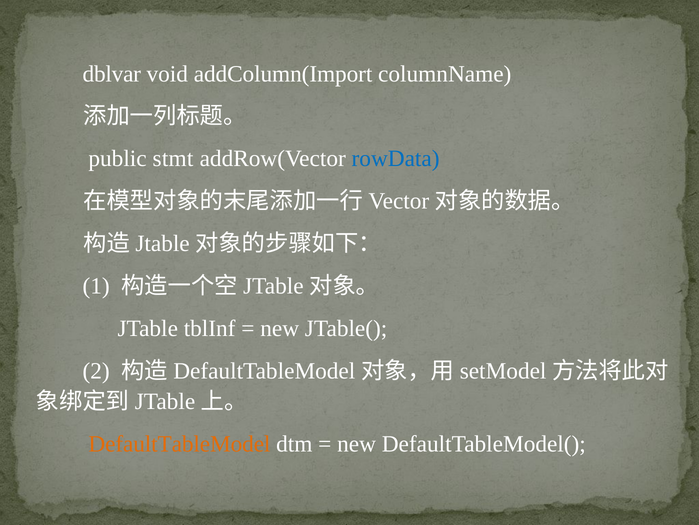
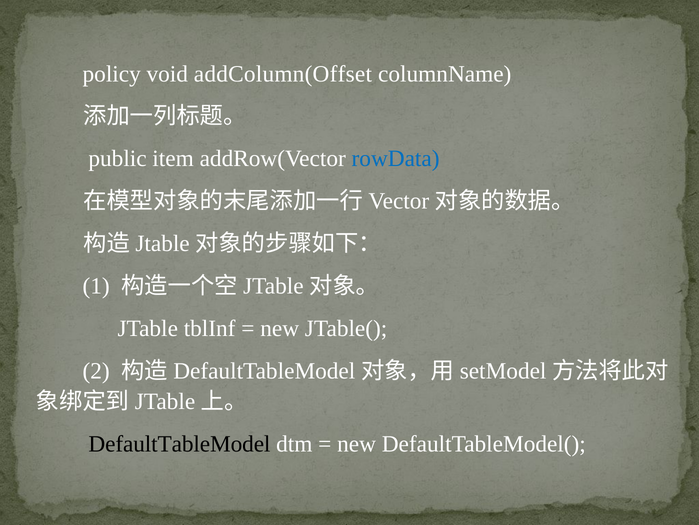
dblvar: dblvar -> policy
addColumn(Import: addColumn(Import -> addColumn(Offset
stmt: stmt -> item
DefaultTableModel colour: orange -> black
